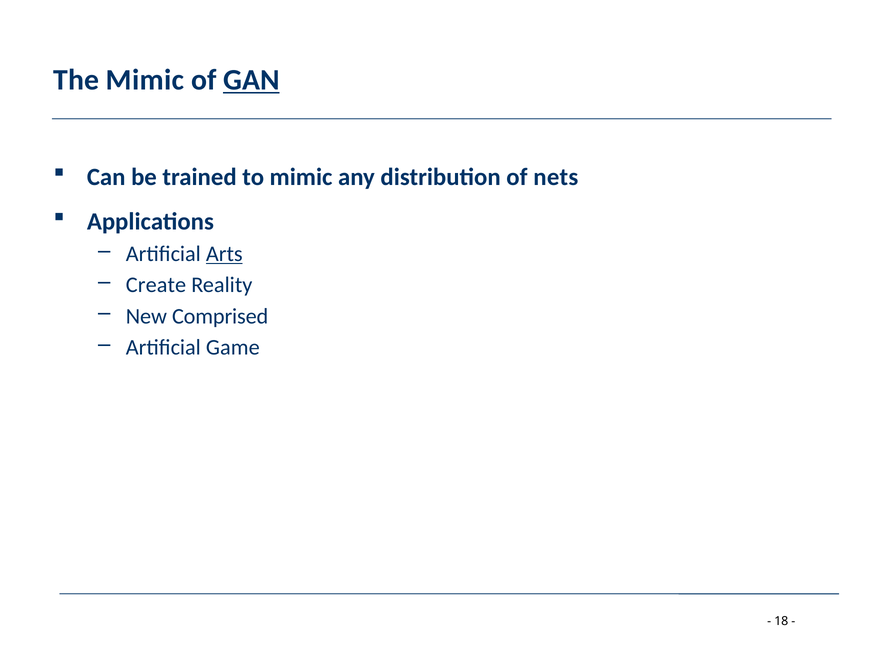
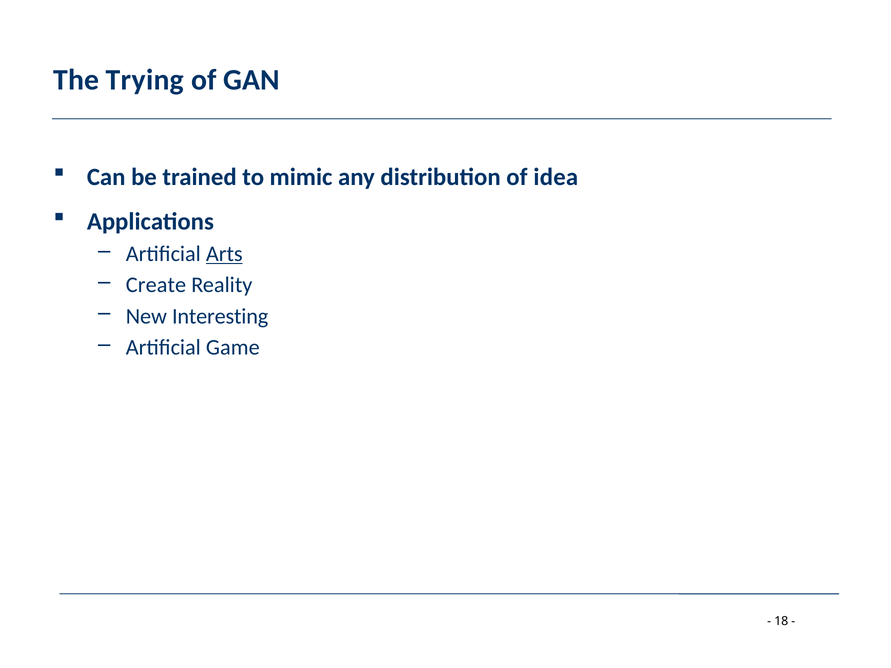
The Mimic: Mimic -> Trying
GAN underline: present -> none
nets: nets -> idea
Comprised: Comprised -> Interesting
